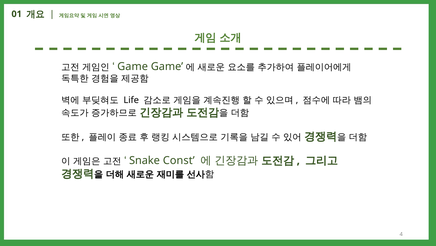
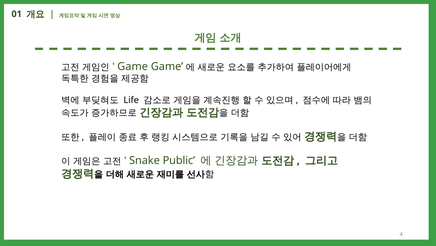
Const: Const -> Public
